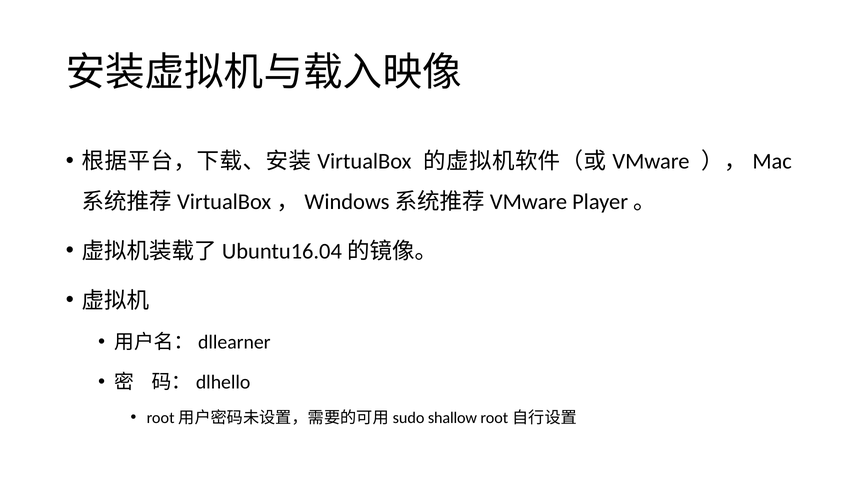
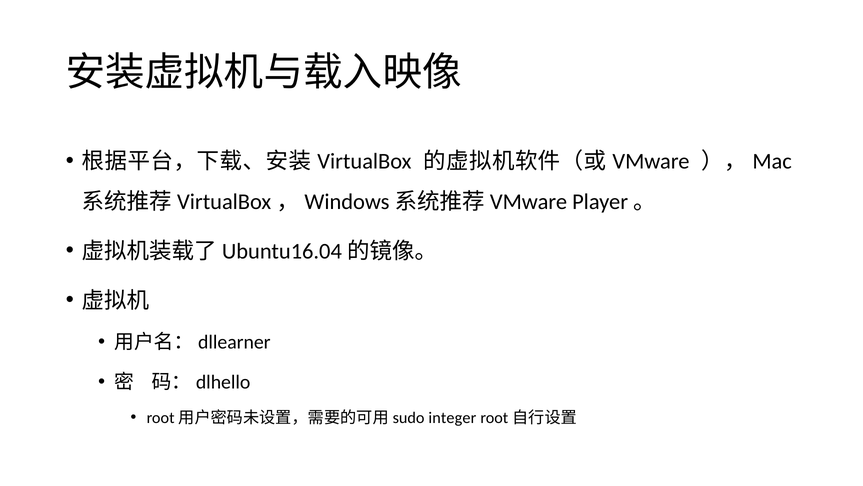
shallow: shallow -> integer
